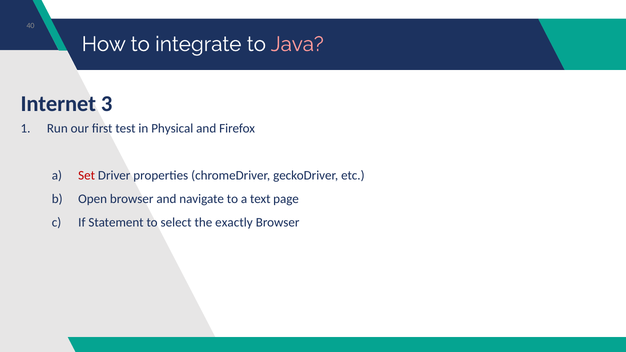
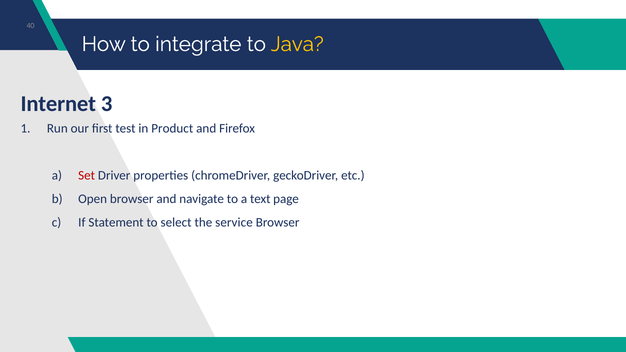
Java colour: pink -> yellow
Physical: Physical -> Product
exactly: exactly -> service
